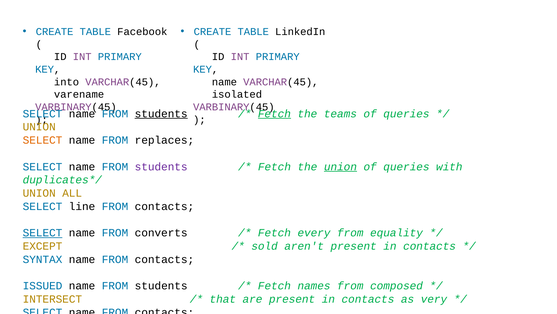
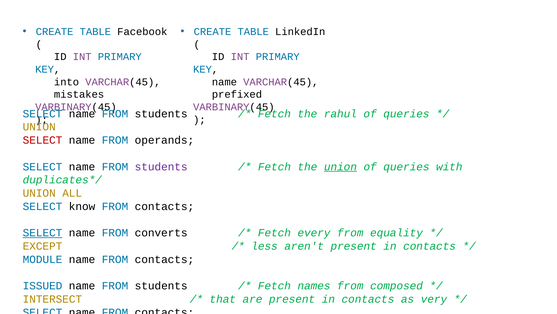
varename: varename -> mistakes
isolated: isolated -> prefixed
students at (161, 113) underline: present -> none
Fetch at (274, 113) underline: present -> none
teams: teams -> rahul
SELECT at (43, 140) colour: orange -> red
replaces: replaces -> operands
line: line -> know
sold: sold -> less
SYNTAX: SYNTAX -> MODULE
